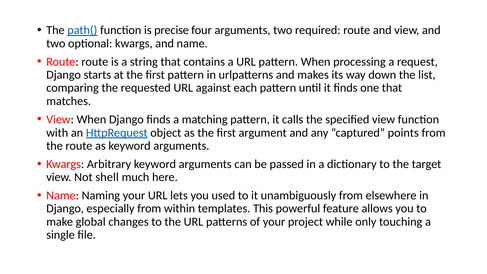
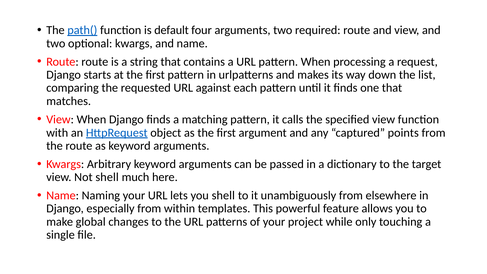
precise: precise -> default
you used: used -> shell
